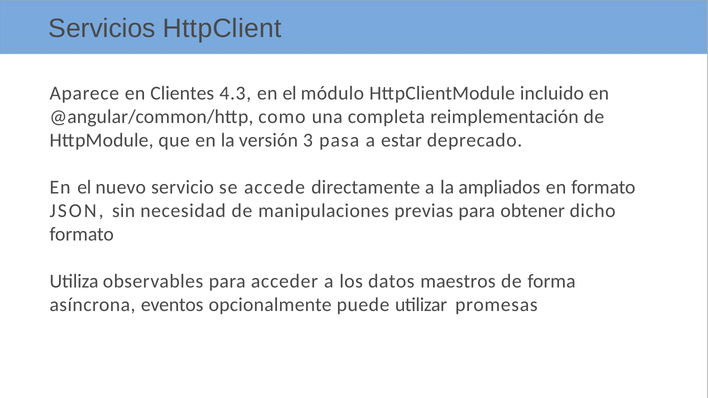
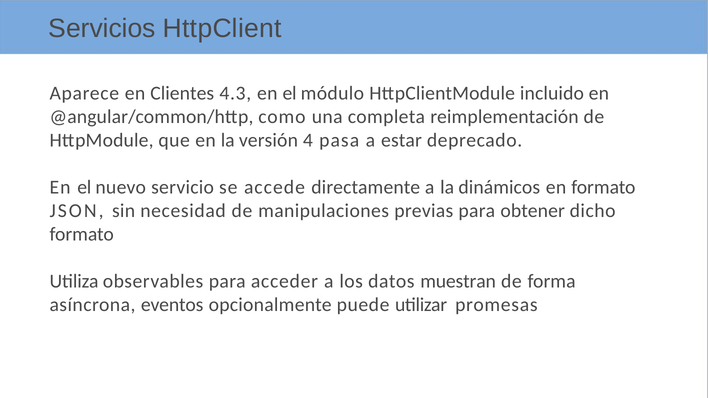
3: 3 -> 4
ampliados: ampliados -> dinámicos
maestros: maestros -> muestran
